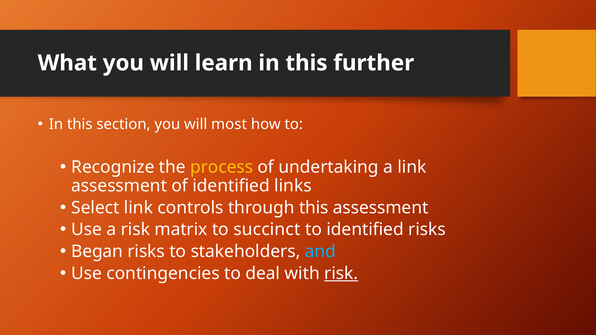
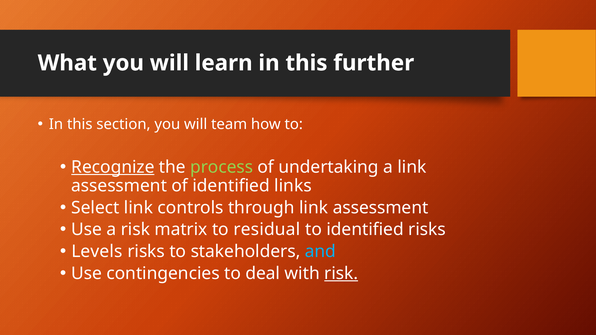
most: most -> team
Recognize underline: none -> present
process colour: yellow -> light green
through this: this -> link
succinct: succinct -> residual
Began: Began -> Levels
